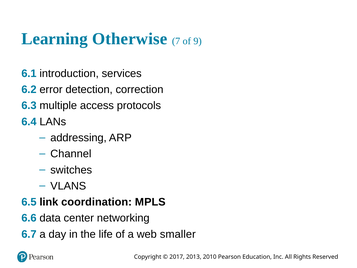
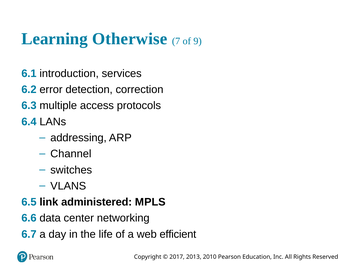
coordination: coordination -> administered
smaller: smaller -> efficient
